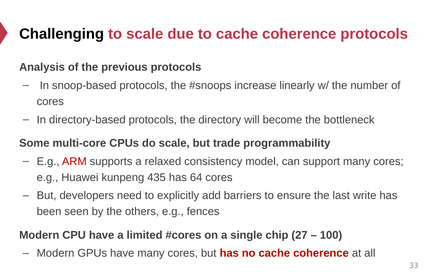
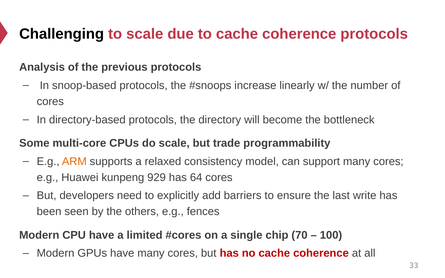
ARM colour: red -> orange
435: 435 -> 929
27: 27 -> 70
